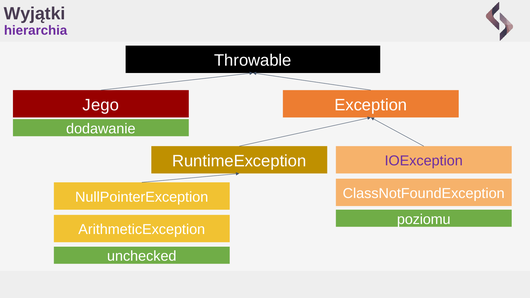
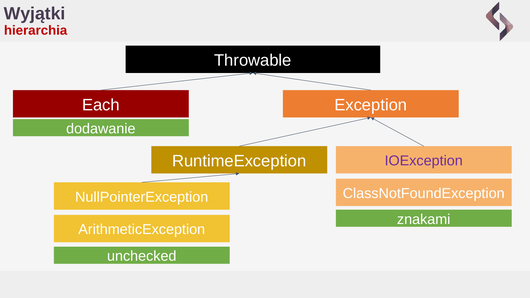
hierarchia colour: purple -> red
Jego: Jego -> Each
poziomu: poziomu -> znakami
